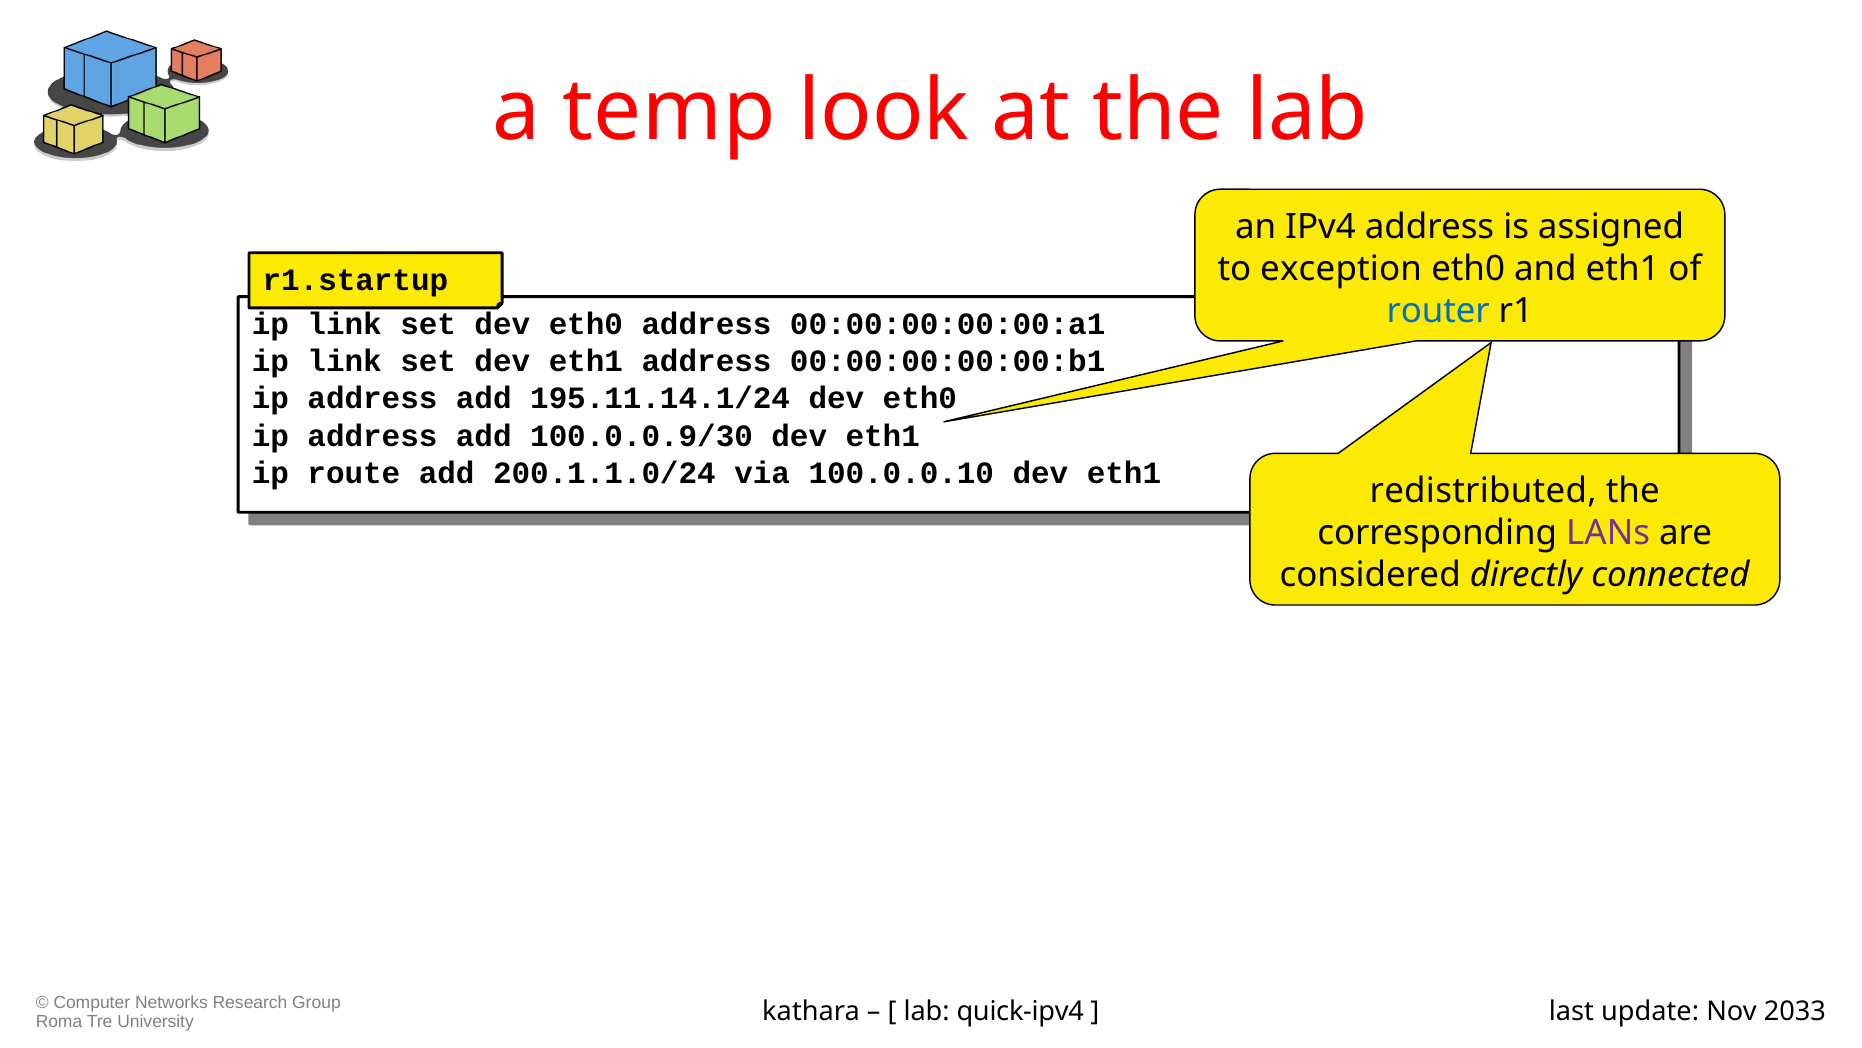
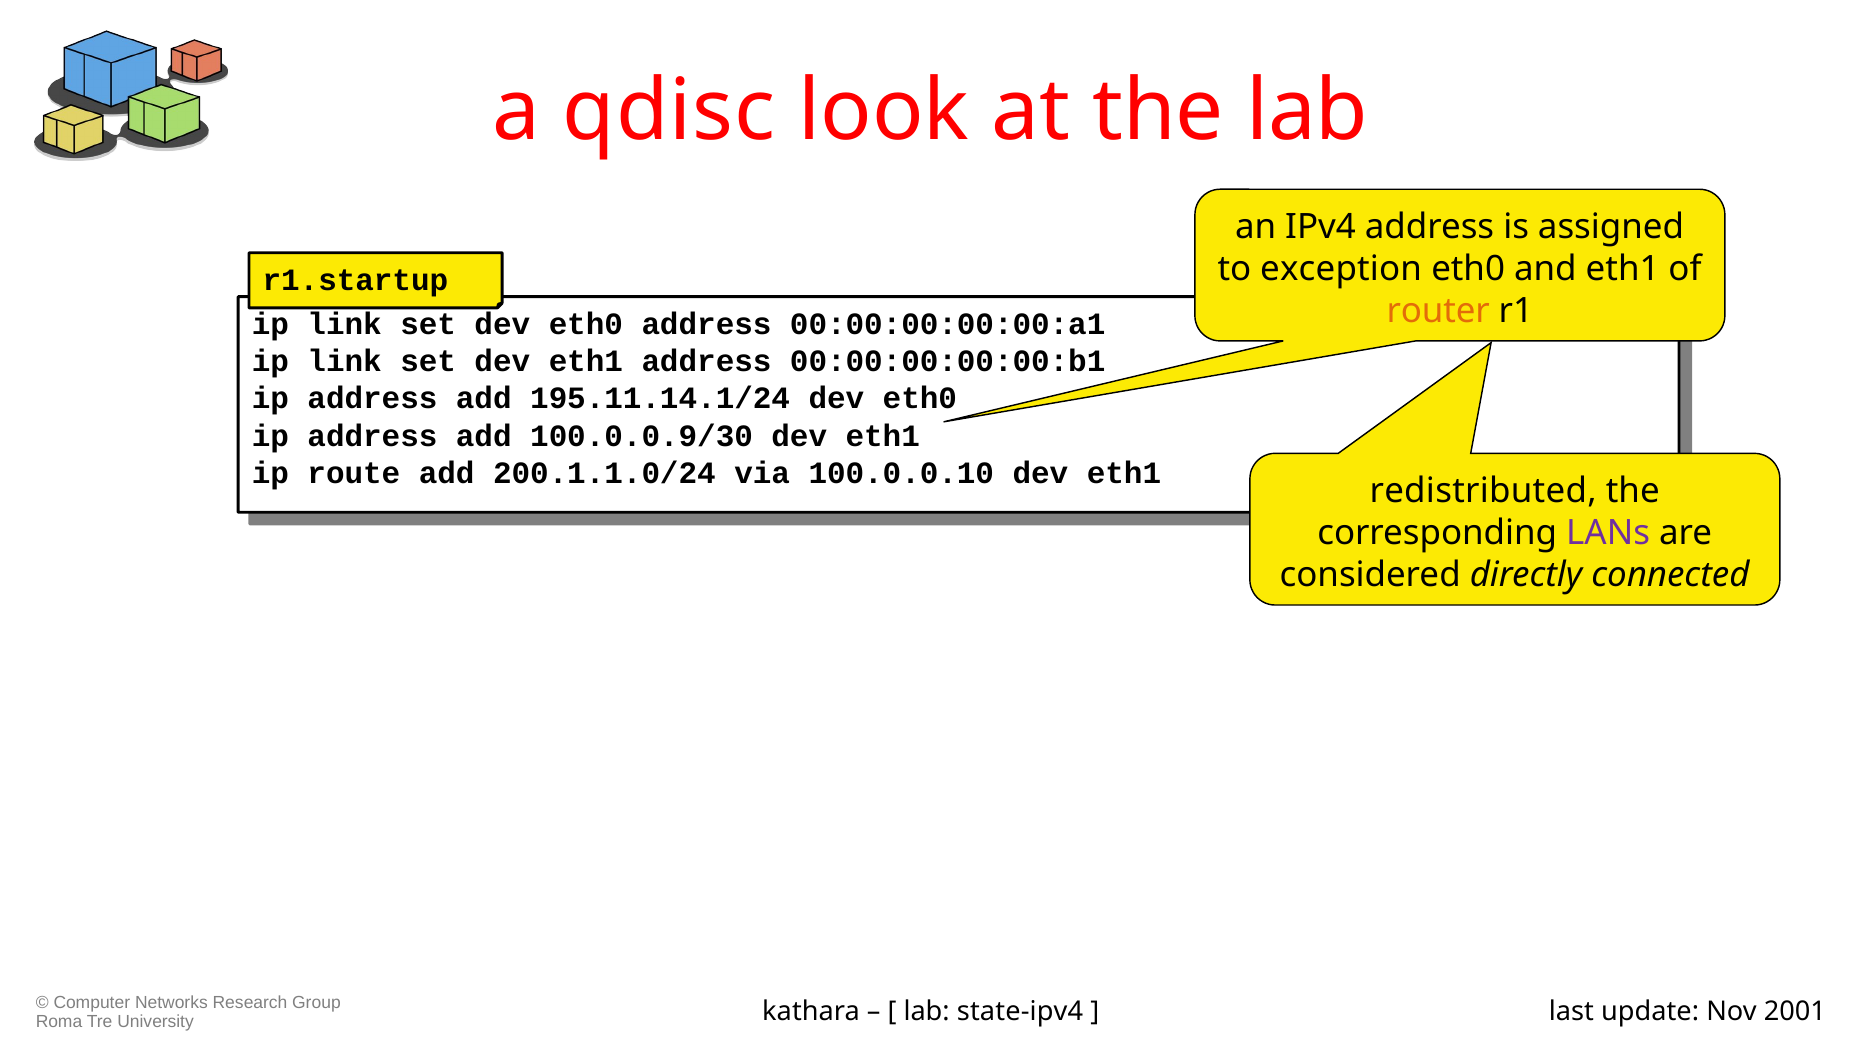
temp: temp -> qdisc
router colour: blue -> orange
quick-ipv4: quick-ipv4 -> state-ipv4
2033: 2033 -> 2001
